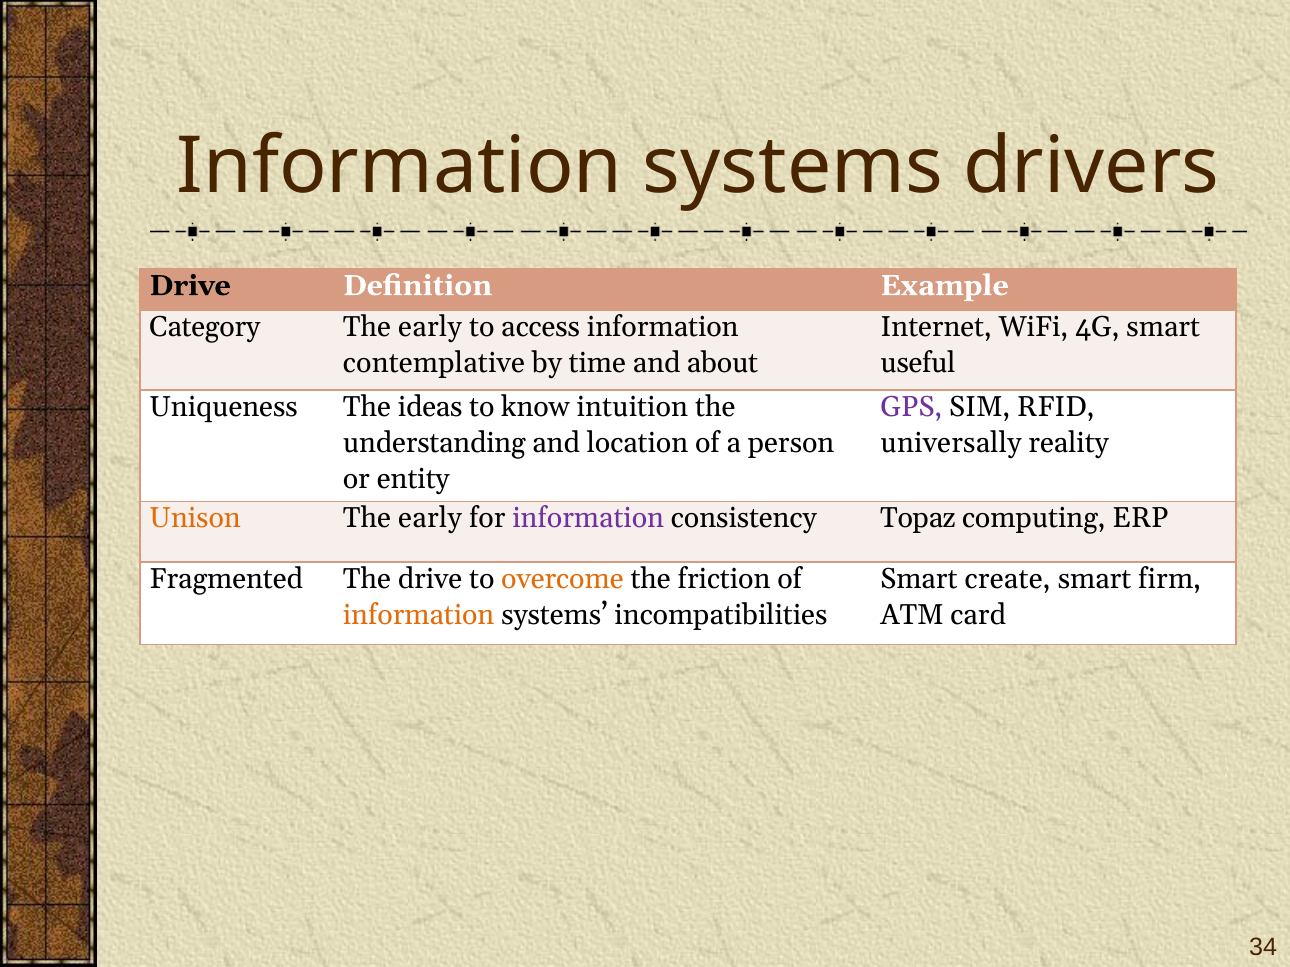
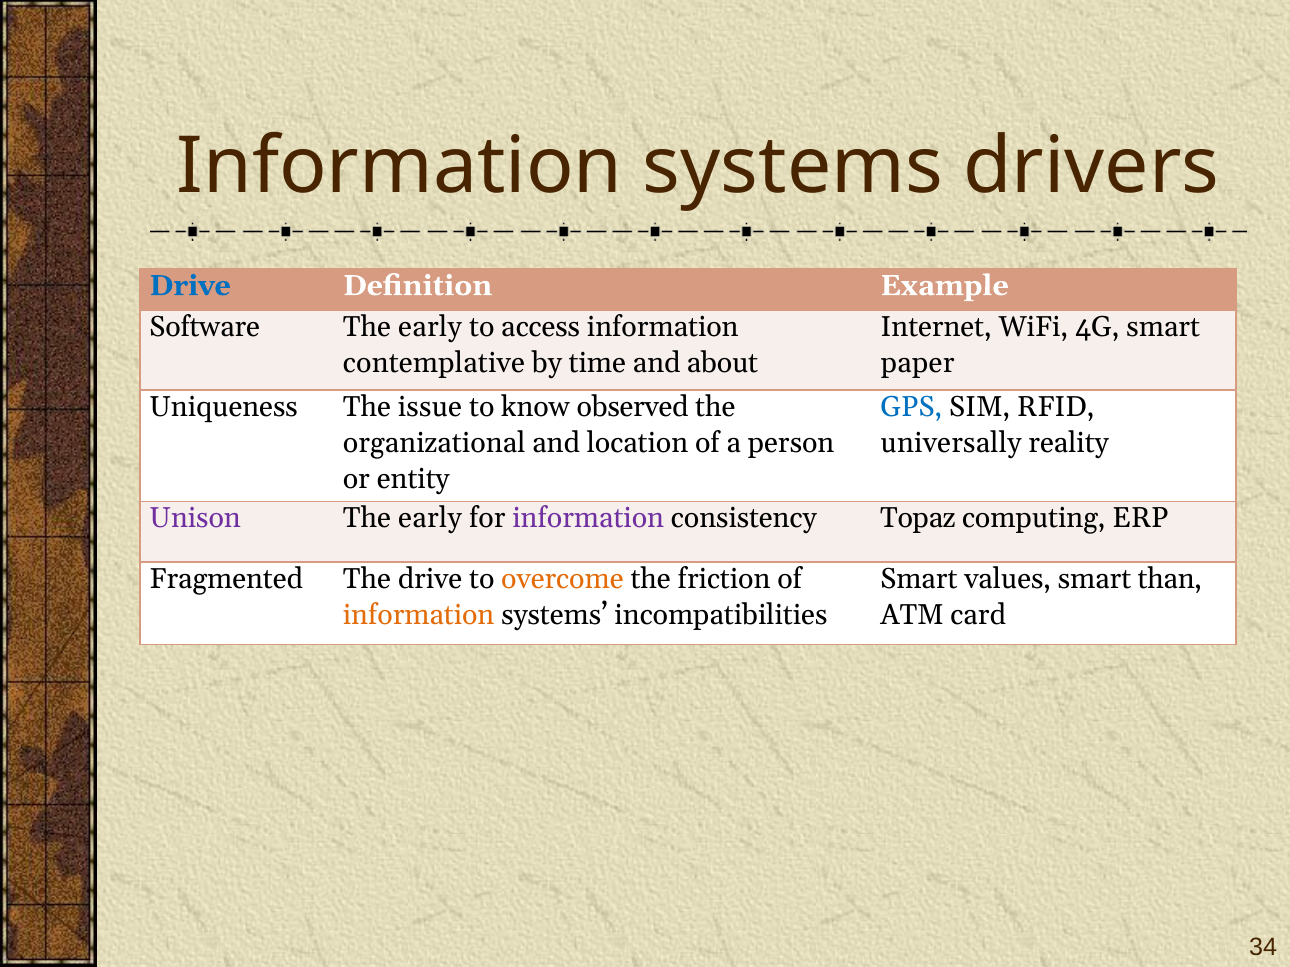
Drive at (190, 286) colour: black -> blue
Category: Category -> Software
useful: useful -> paper
ideas: ideas -> issue
intuition: intuition -> observed
GPS colour: purple -> blue
understanding: understanding -> organizational
Unison colour: orange -> purple
create: create -> values
firm: firm -> than
